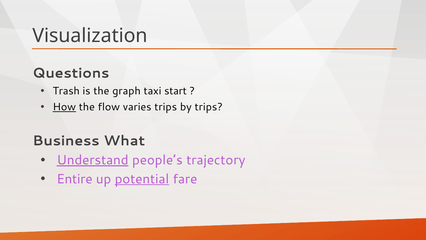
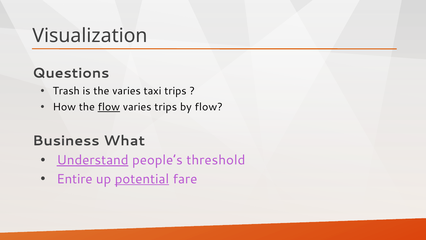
the graph: graph -> varies
taxi start: start -> trips
How underline: present -> none
flow at (109, 107) underline: none -> present
by trips: trips -> flow
trajectory: trajectory -> threshold
